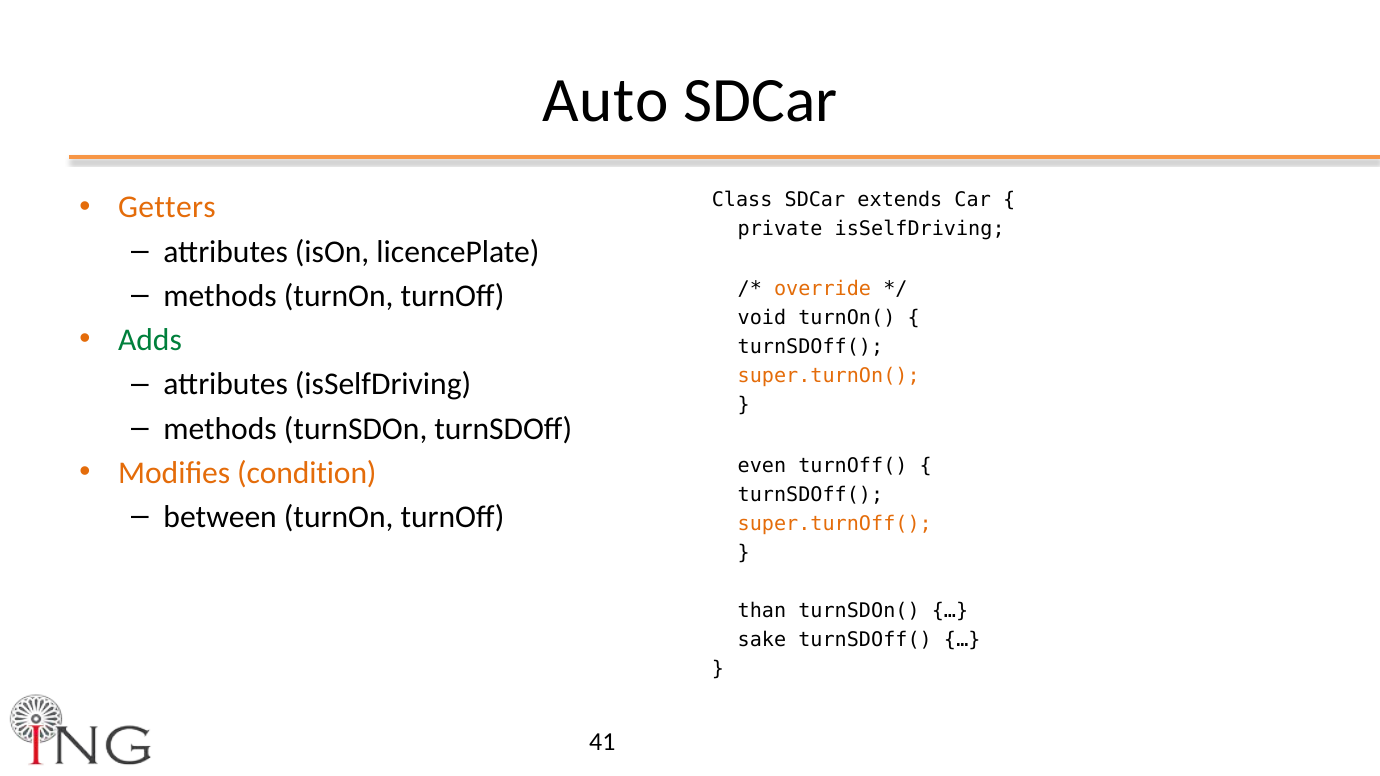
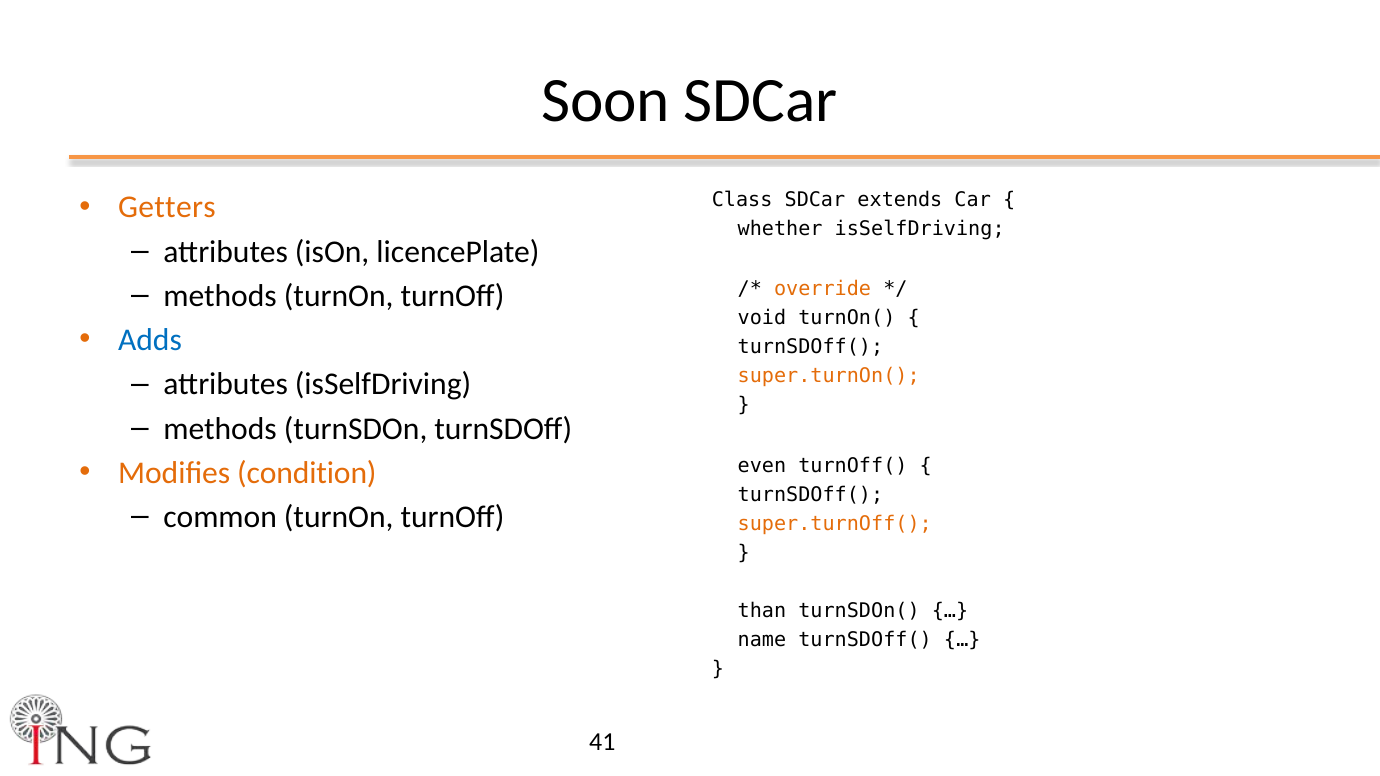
Auto: Auto -> Soon
private: private -> whether
Adds colour: green -> blue
between: between -> common
sake: sake -> name
